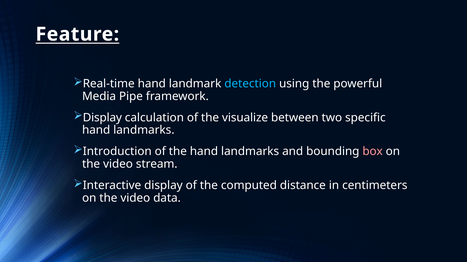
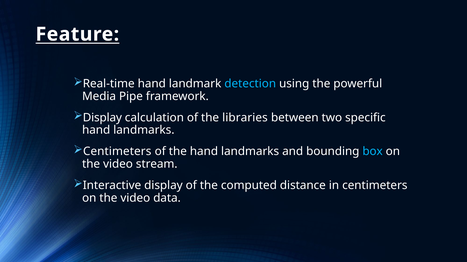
visualize: visualize -> libraries
Introduction at (117, 152): Introduction -> Centimeters
box colour: pink -> light blue
